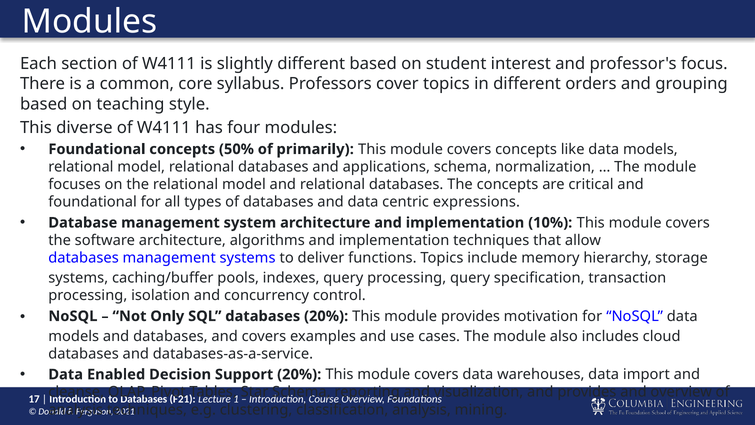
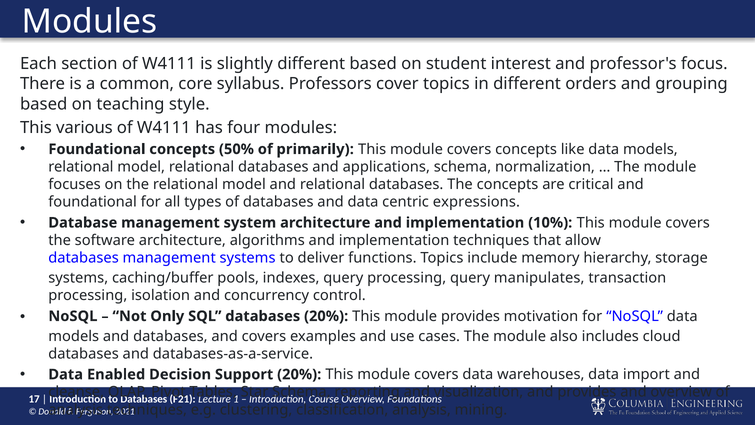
diverse: diverse -> various
specification: specification -> manipulates
